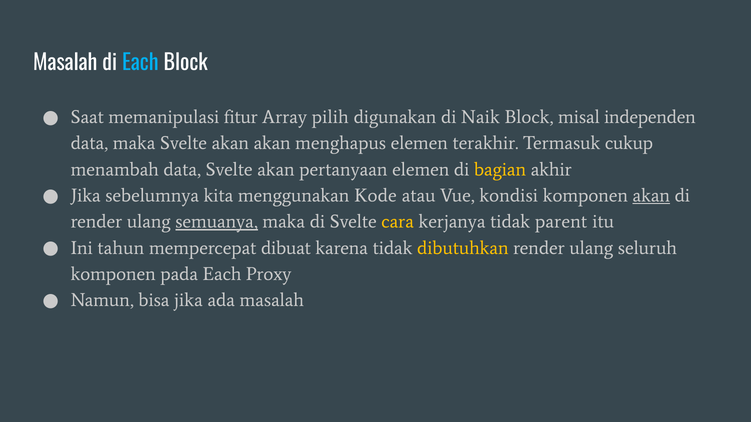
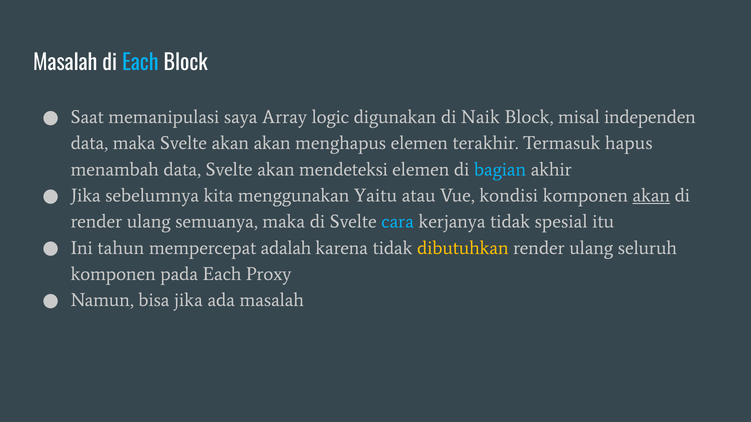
fitur: fitur -> saya
pilih: pilih -> logic
cukup: cukup -> hapus
pertanyaan: pertanyaan -> mendeteksi
bagian colour: yellow -> light blue
Kode: Kode -> Yaitu
semuanya underline: present -> none
cara colour: yellow -> light blue
parent: parent -> spesial
dibuat: dibuat -> adalah
